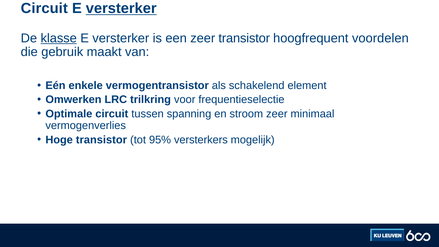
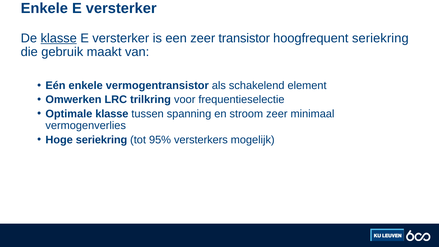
Circuit at (44, 8): Circuit -> Enkele
versterker at (121, 8) underline: present -> none
hoogfrequent voordelen: voordelen -> seriekring
Optimale circuit: circuit -> klasse
Hoge transistor: transistor -> seriekring
